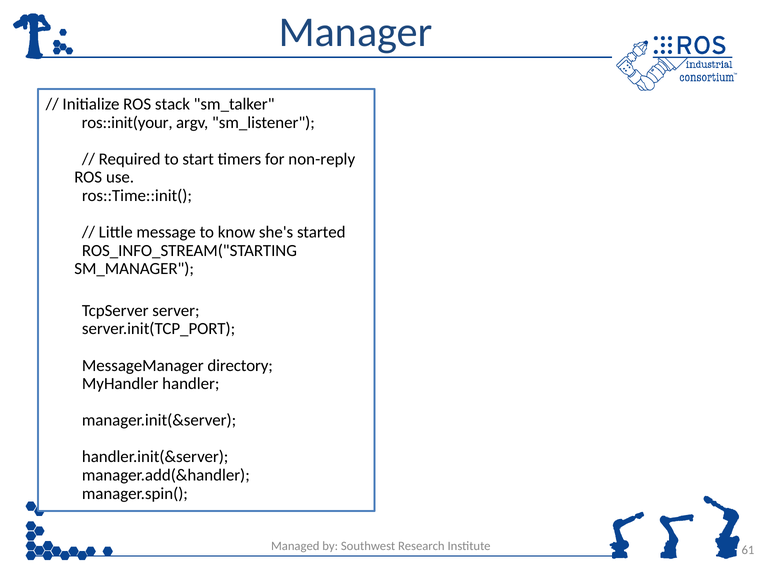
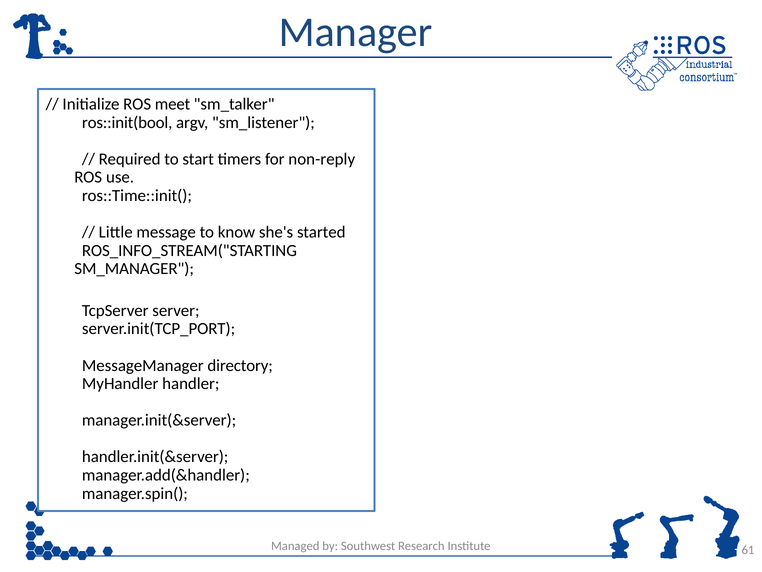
stack: stack -> meet
ros::init(your: ros::init(your -> ros::init(bool
